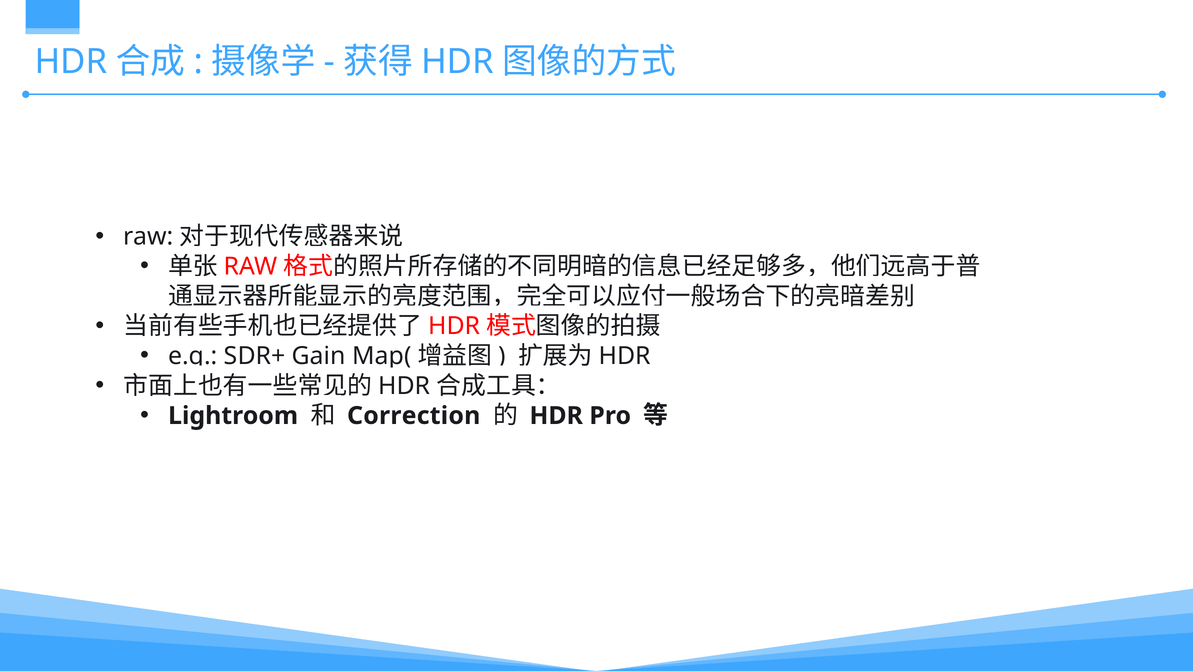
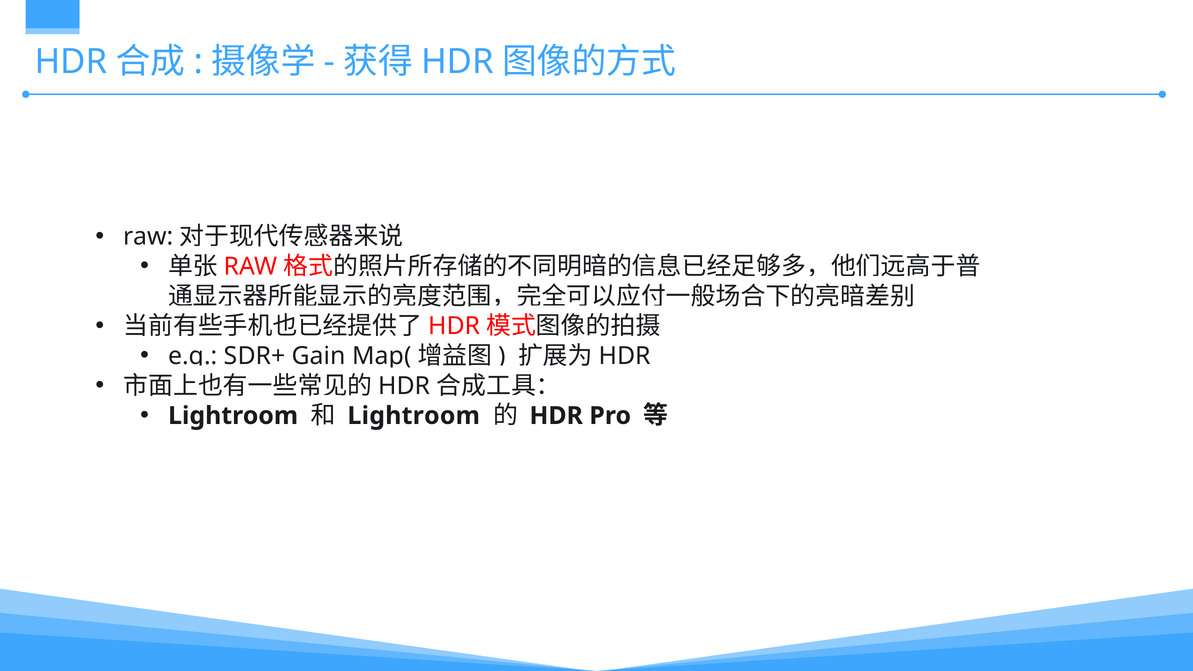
Correction at (414, 416): Correction -> Lightroom
